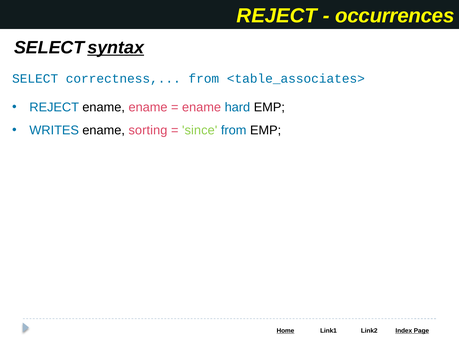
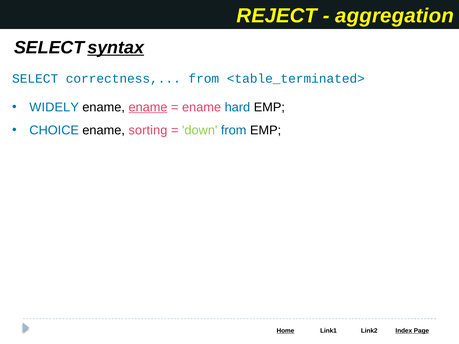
occurrences: occurrences -> aggregation
<table_associates>: <table_associates> -> <table_terminated>
REJECT at (54, 107): REJECT -> WIDELY
ename at (148, 107) underline: none -> present
WRITES: WRITES -> CHOICE
since: since -> down
